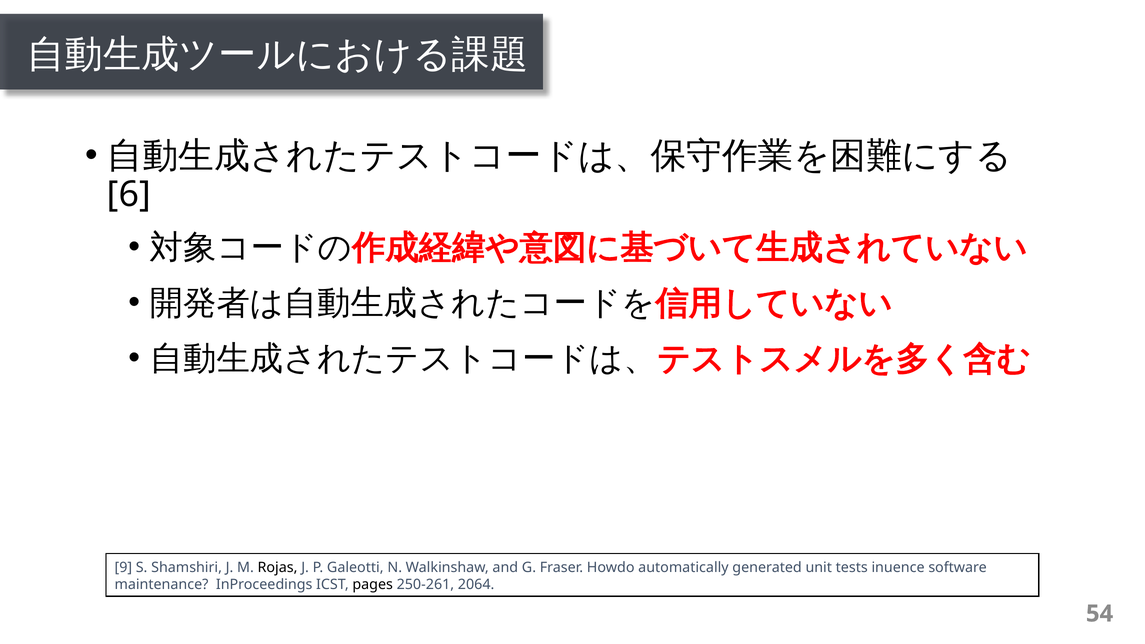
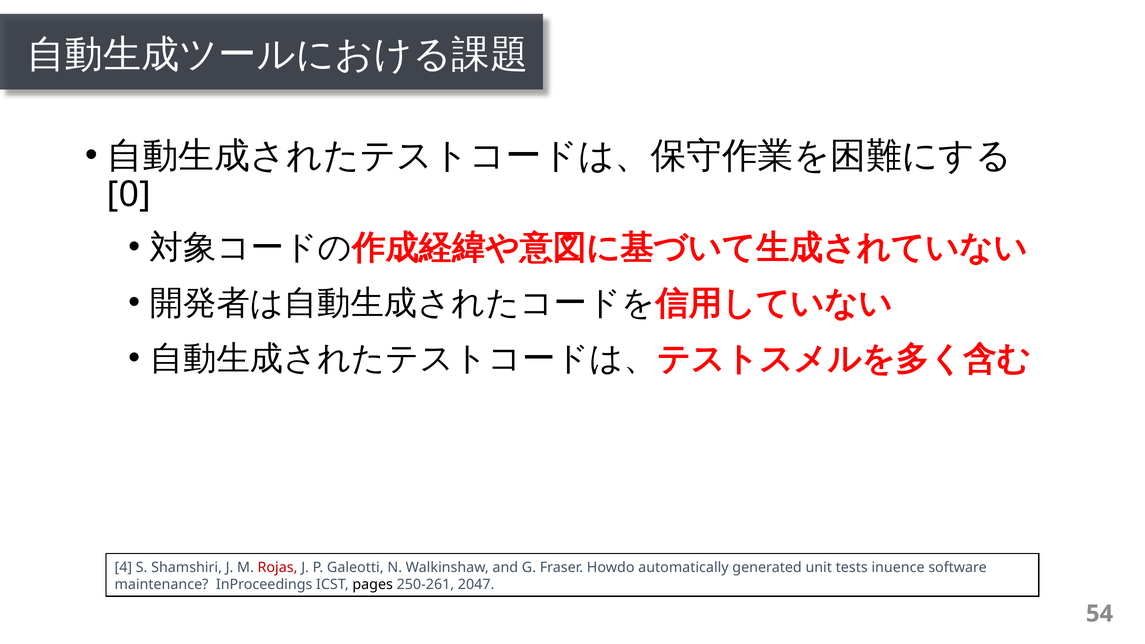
6: 6 -> 0
9: 9 -> 4
Rojas colour: black -> red
2064: 2064 -> 2047
